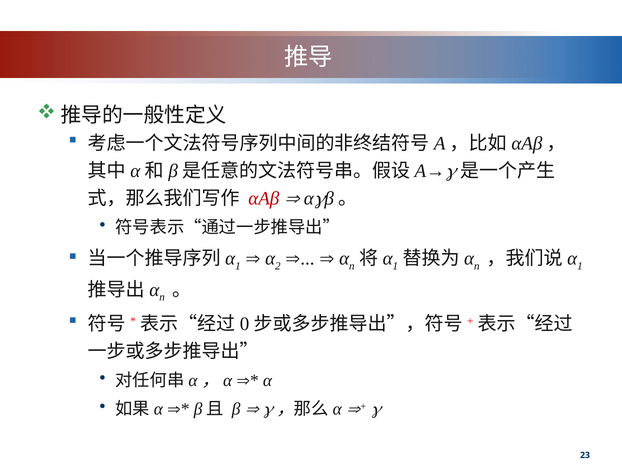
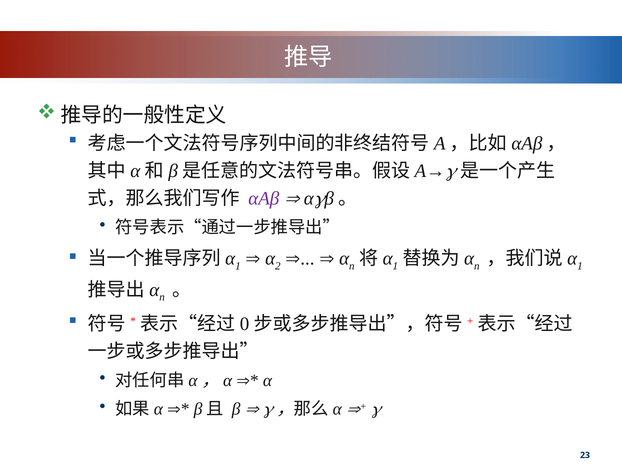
αAβ colour: red -> purple
